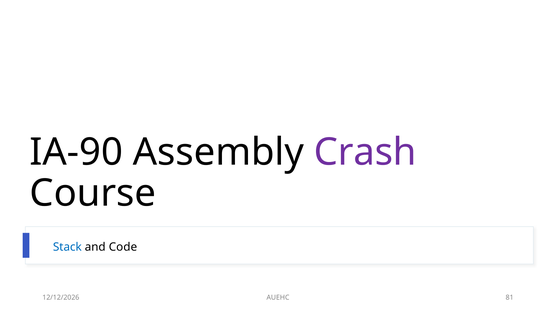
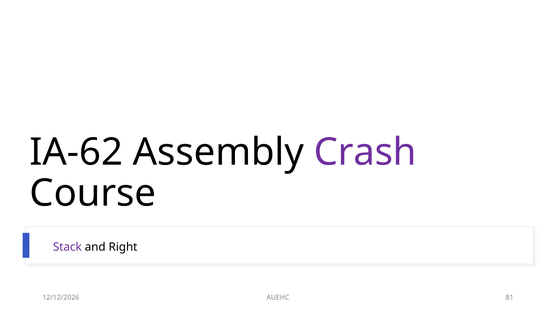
IA-90: IA-90 -> IA-62
Stack colour: blue -> purple
Code: Code -> Right
